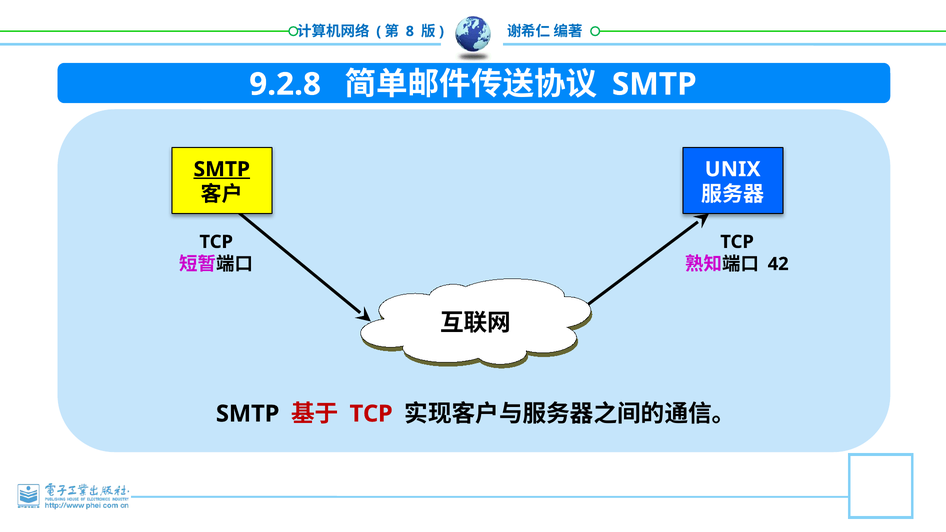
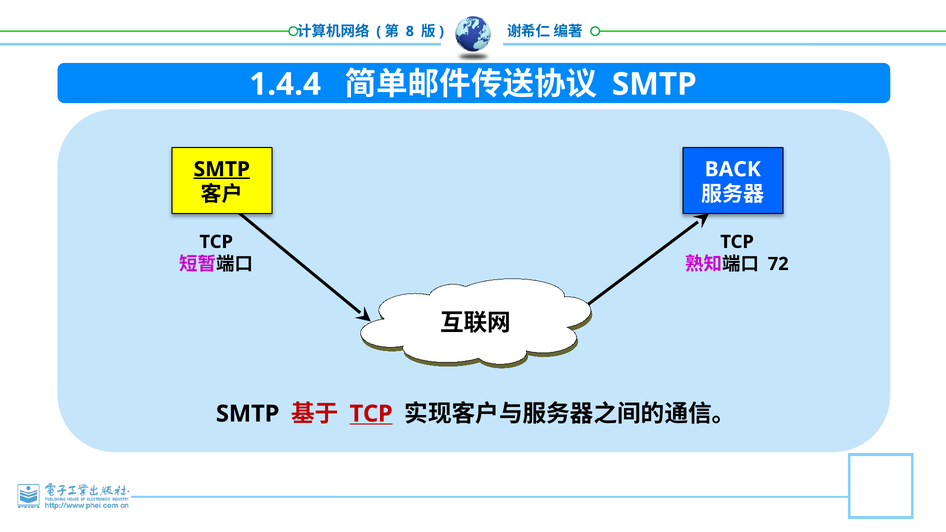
9.2.8: 9.2.8 -> 1.4.4
UNIX: UNIX -> BACK
42: 42 -> 72
TCP at (371, 414) underline: none -> present
